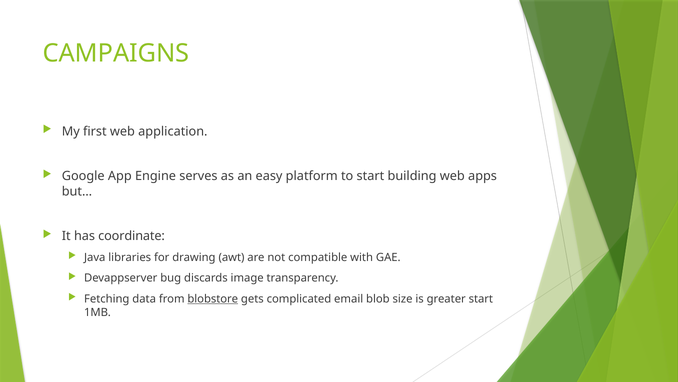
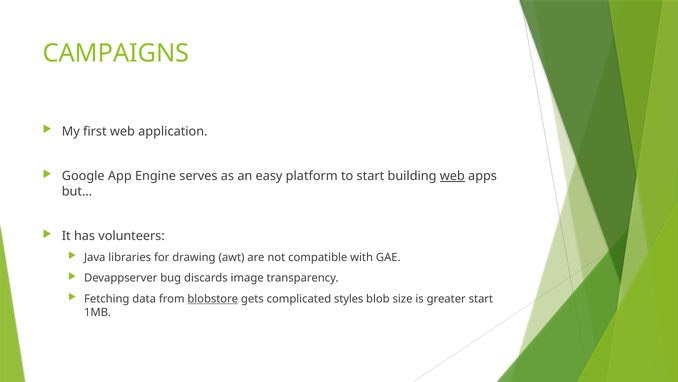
web at (452, 176) underline: none -> present
coordinate: coordinate -> volunteers
email: email -> styles
